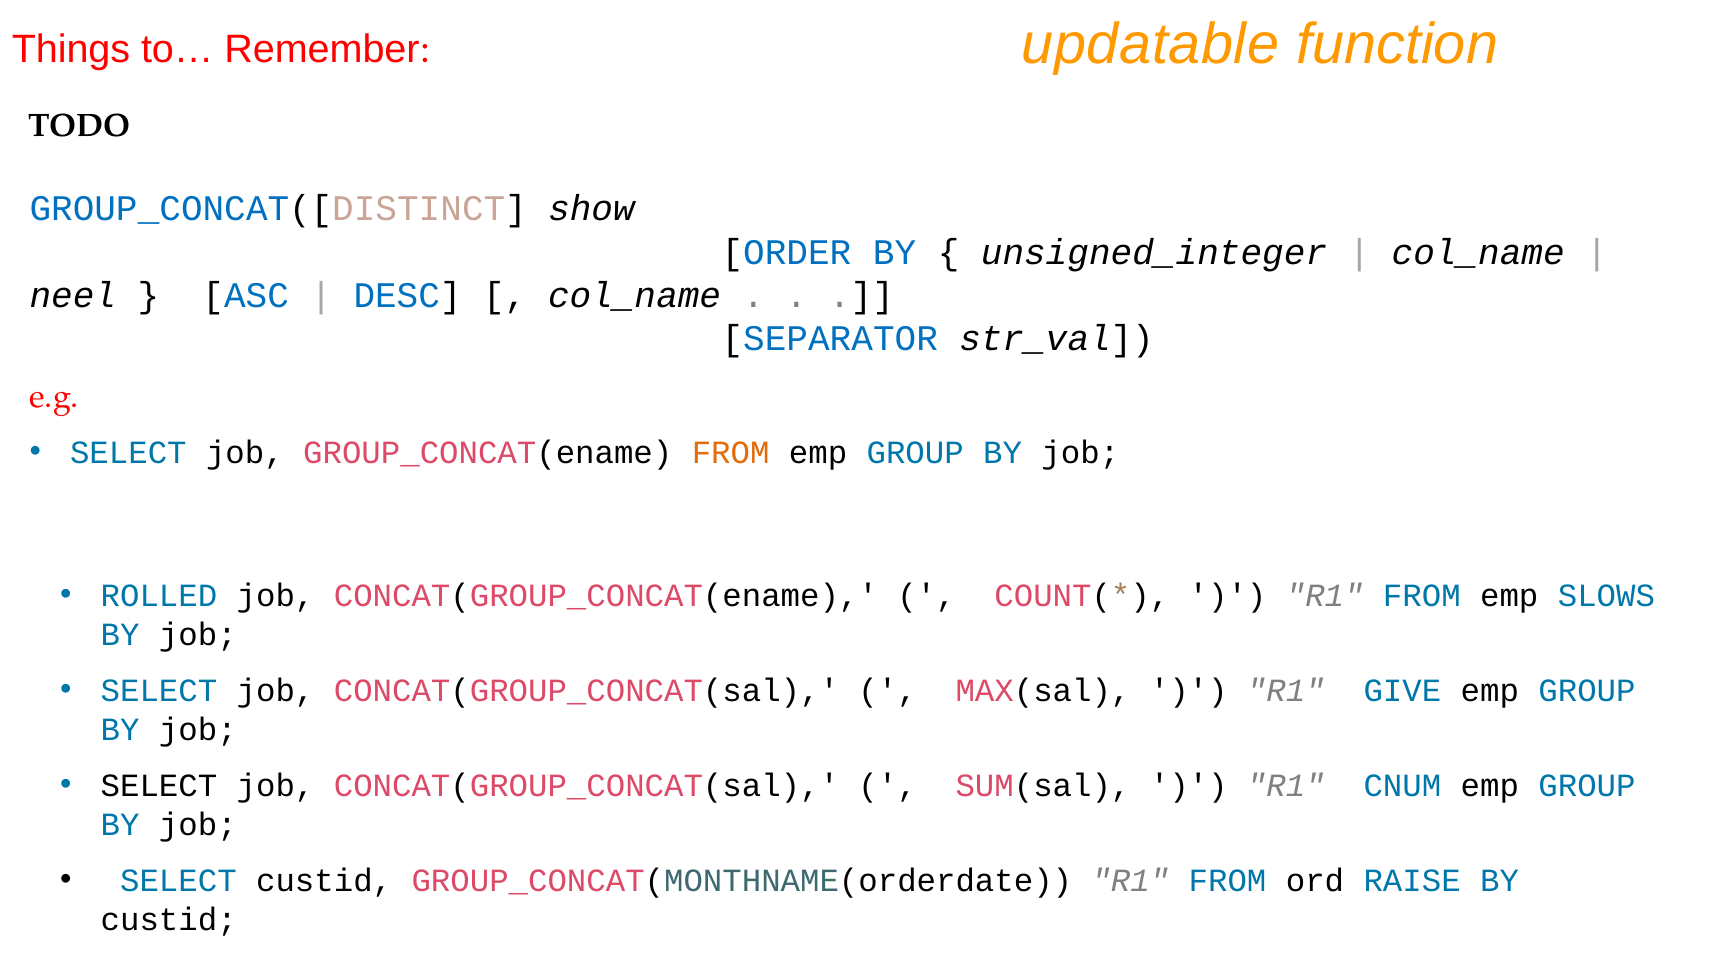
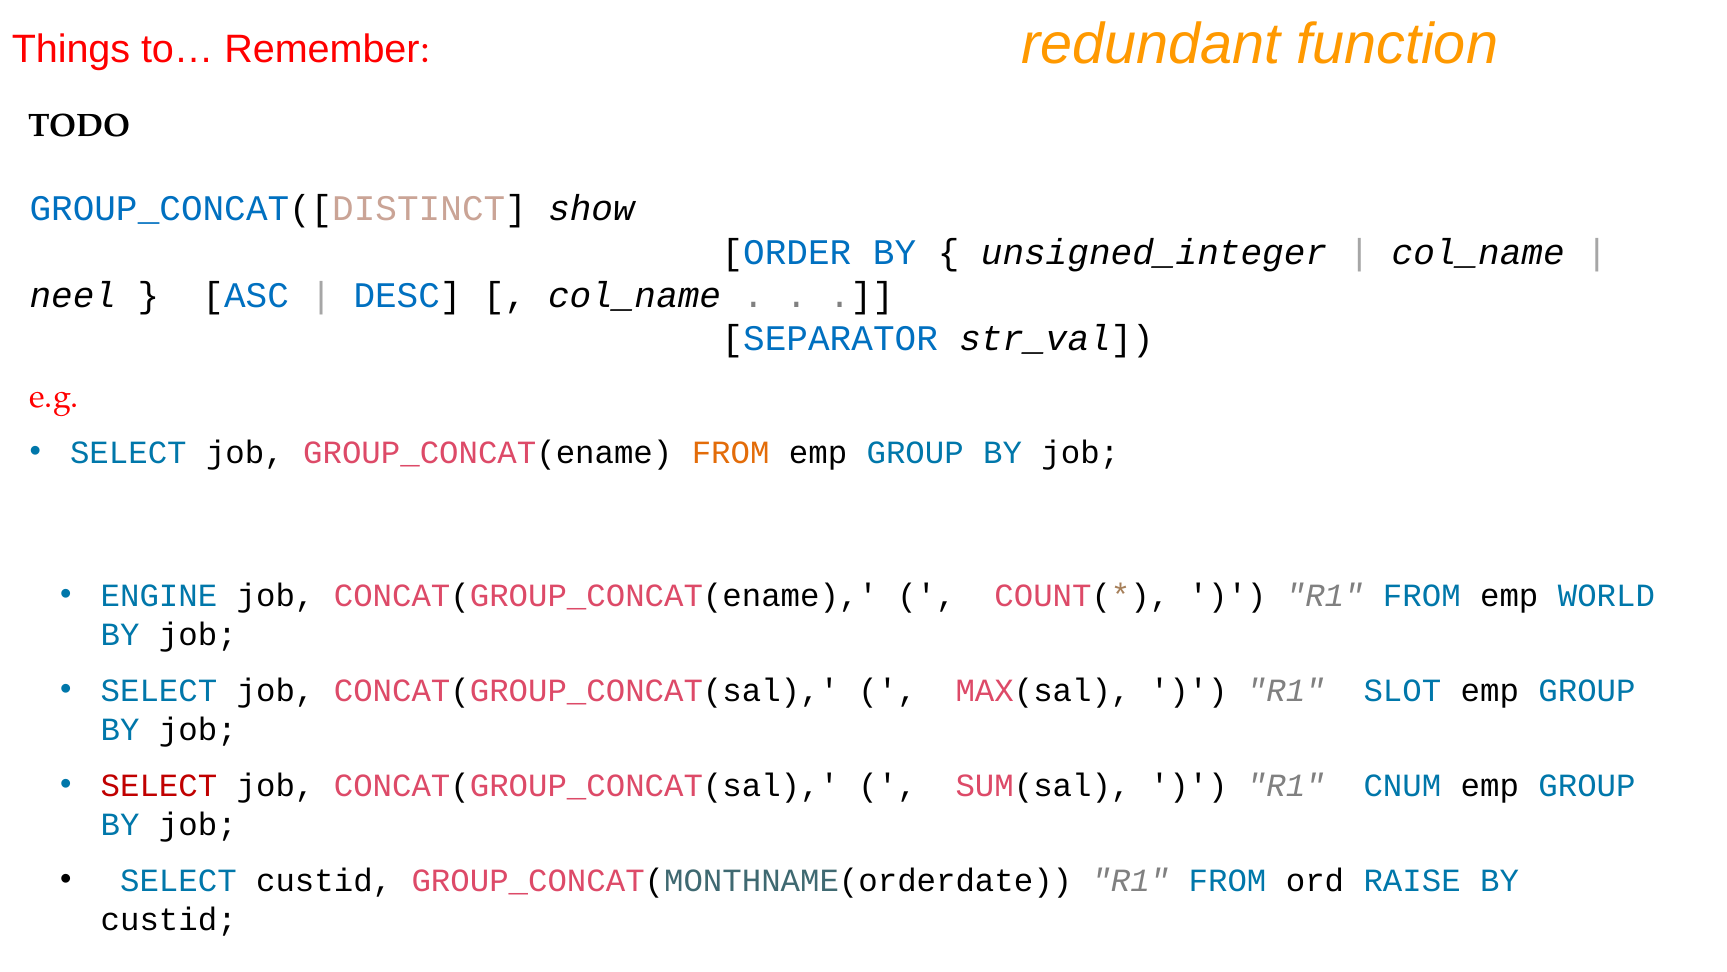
updatable: updatable -> redundant
ROLLED: ROLLED -> ENGINE
SLOWS: SLOWS -> WORLD
GIVE: GIVE -> SLOT
SELECT at (159, 785) colour: black -> red
